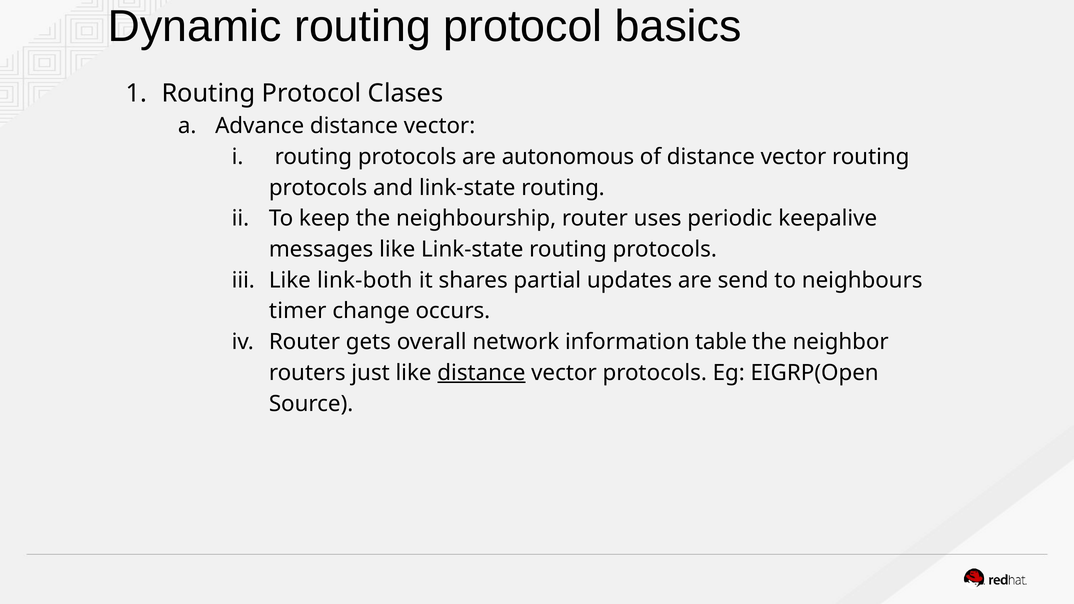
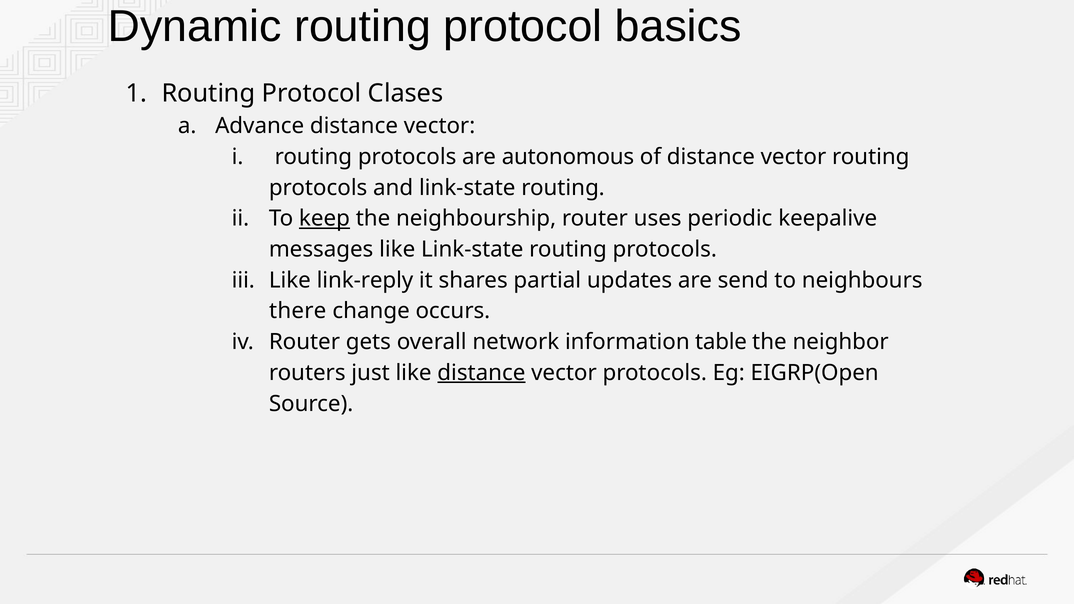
keep underline: none -> present
link-both: link-both -> link-reply
timer: timer -> there
